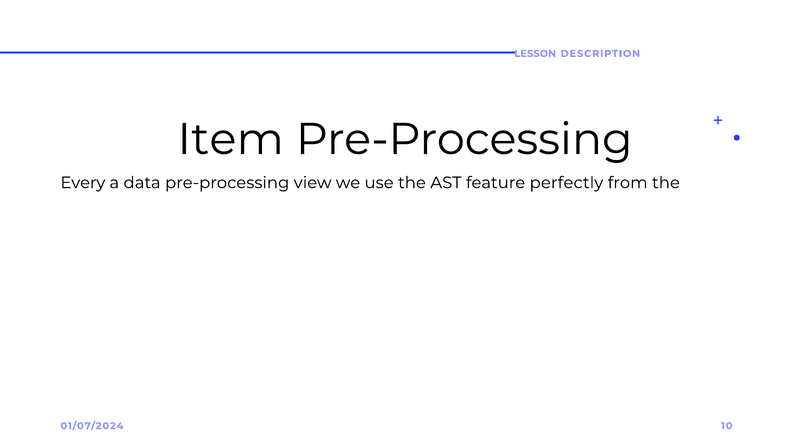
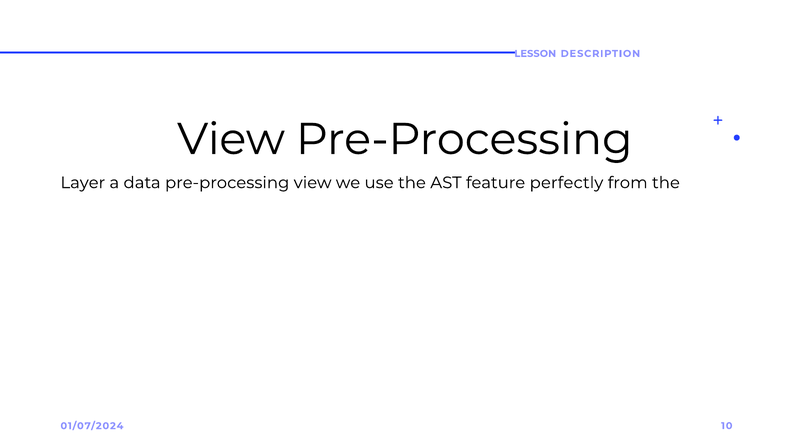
Item at (231, 139): Item -> View
Every: Every -> Layer
